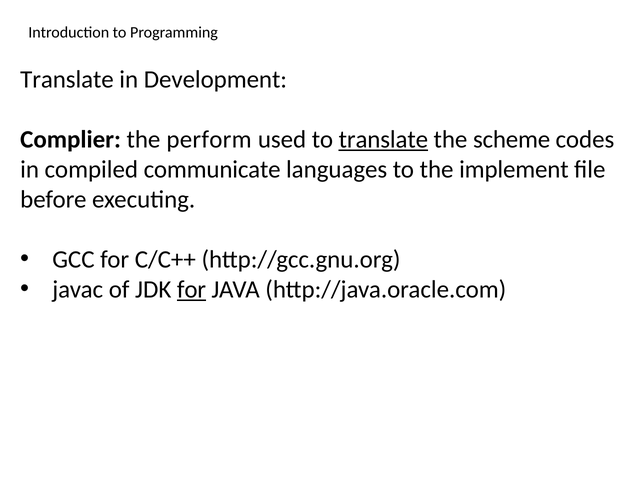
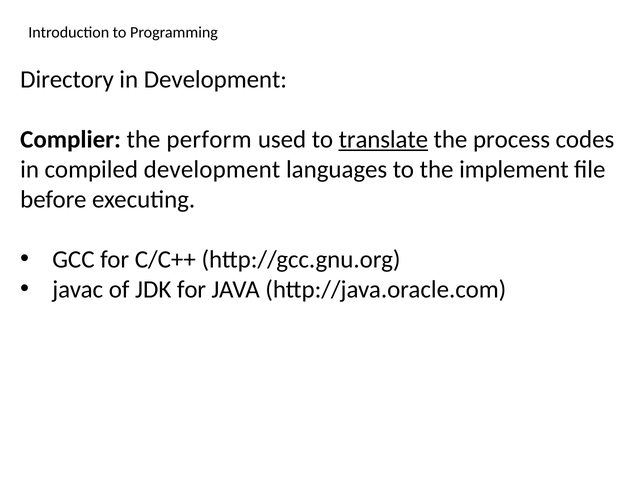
Translate at (67, 79): Translate -> Directory
scheme: scheme -> process
compiled communicate: communicate -> development
for at (192, 289) underline: present -> none
